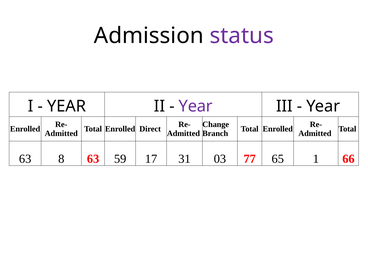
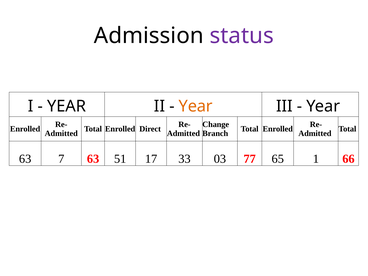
Year at (196, 106) colour: purple -> orange
8: 8 -> 7
59: 59 -> 51
31: 31 -> 33
